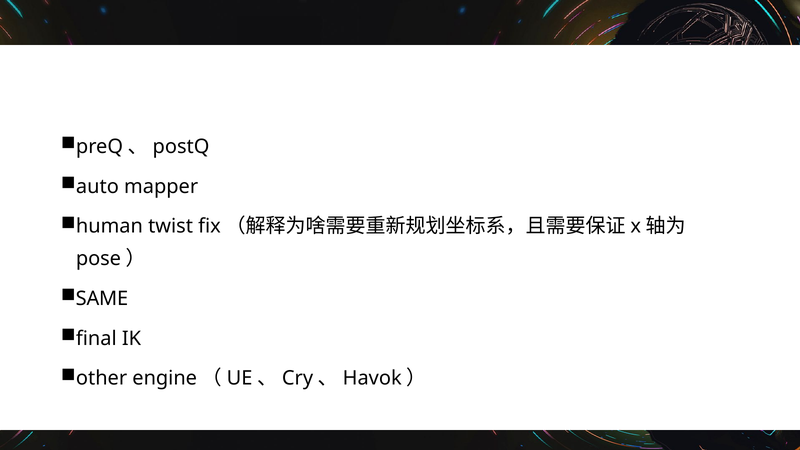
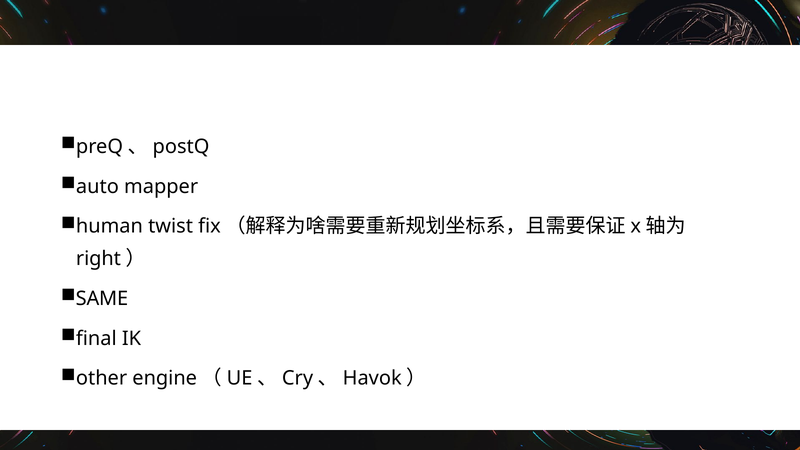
pose: pose -> right
